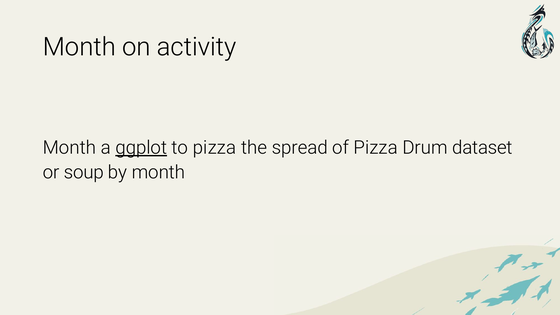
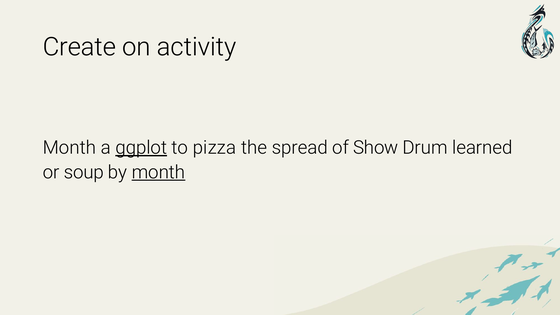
Month at (79, 47): Month -> Create
of Pizza: Pizza -> Show
dataset: dataset -> learned
month at (158, 172) underline: none -> present
